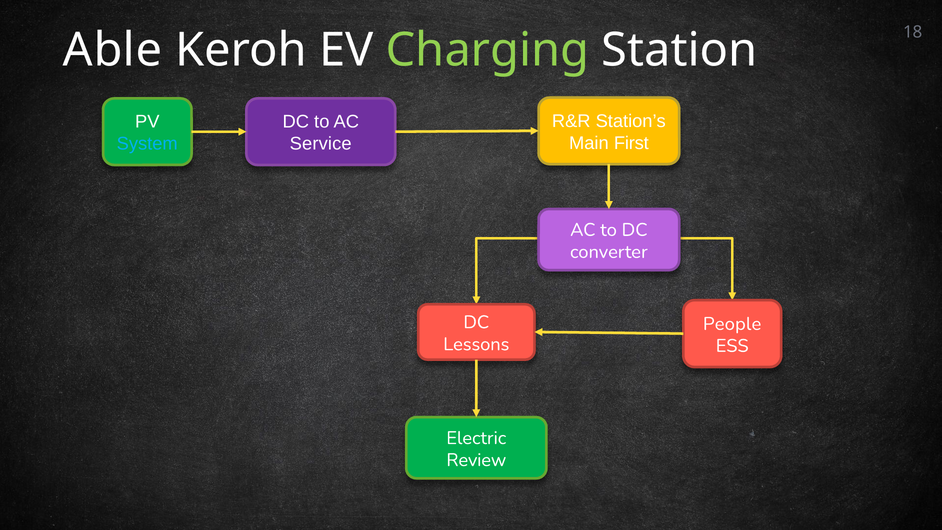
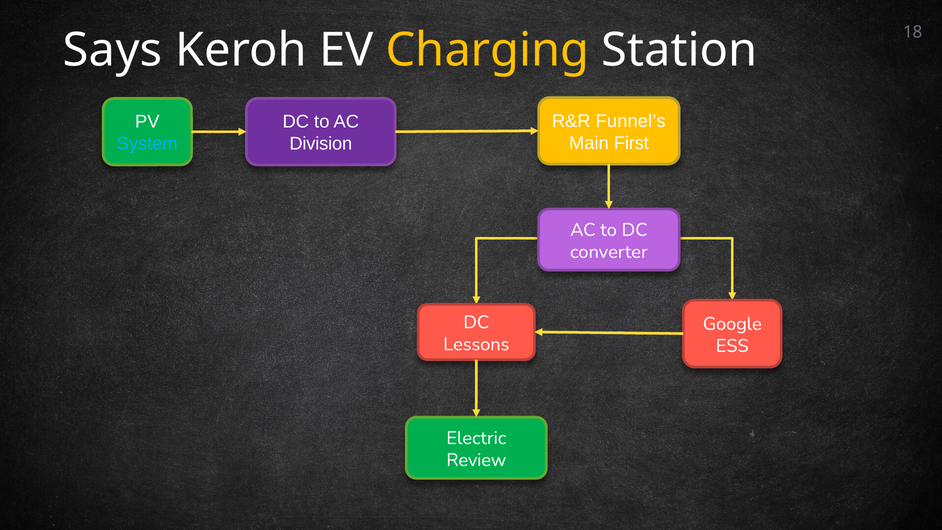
Able: Able -> Says
Charging colour: light green -> yellow
Station’s: Station’s -> Funnel’s
Service: Service -> Division
People: People -> Google
